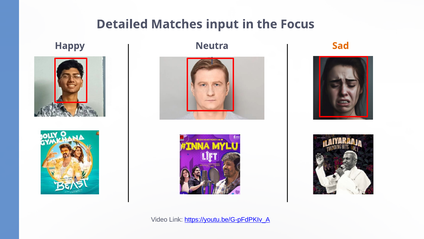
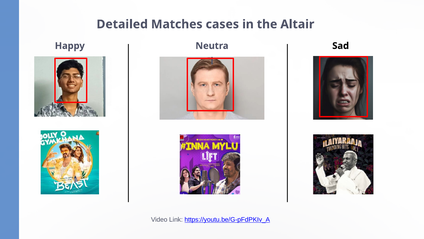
input: input -> cases
Focus: Focus -> Altair
Sad colour: orange -> black
